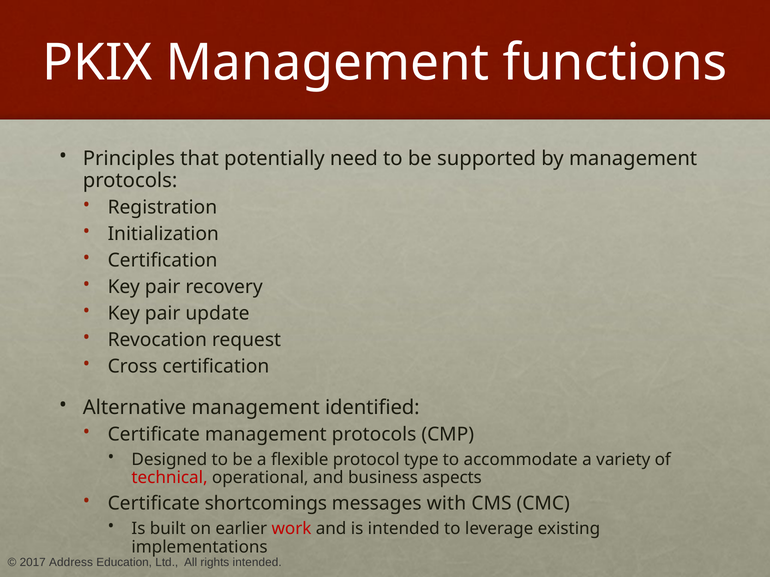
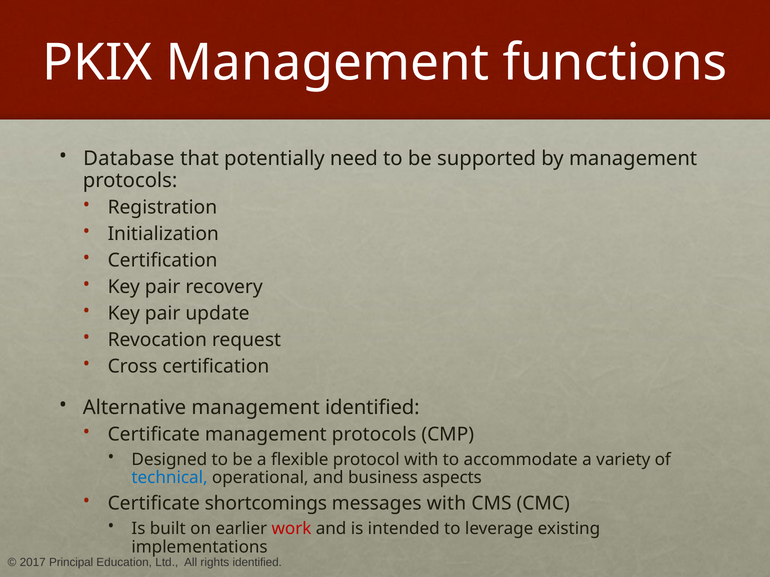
Principles: Principles -> Database
protocol type: type -> with
technical colour: red -> blue
Address: Address -> Principal
rights intended: intended -> identified
